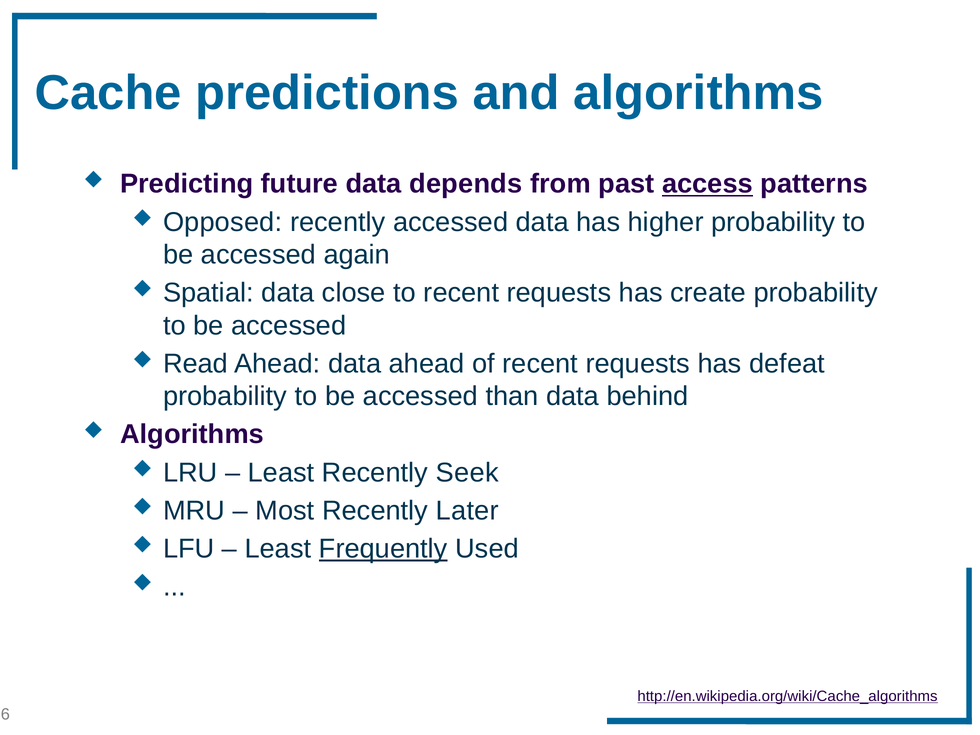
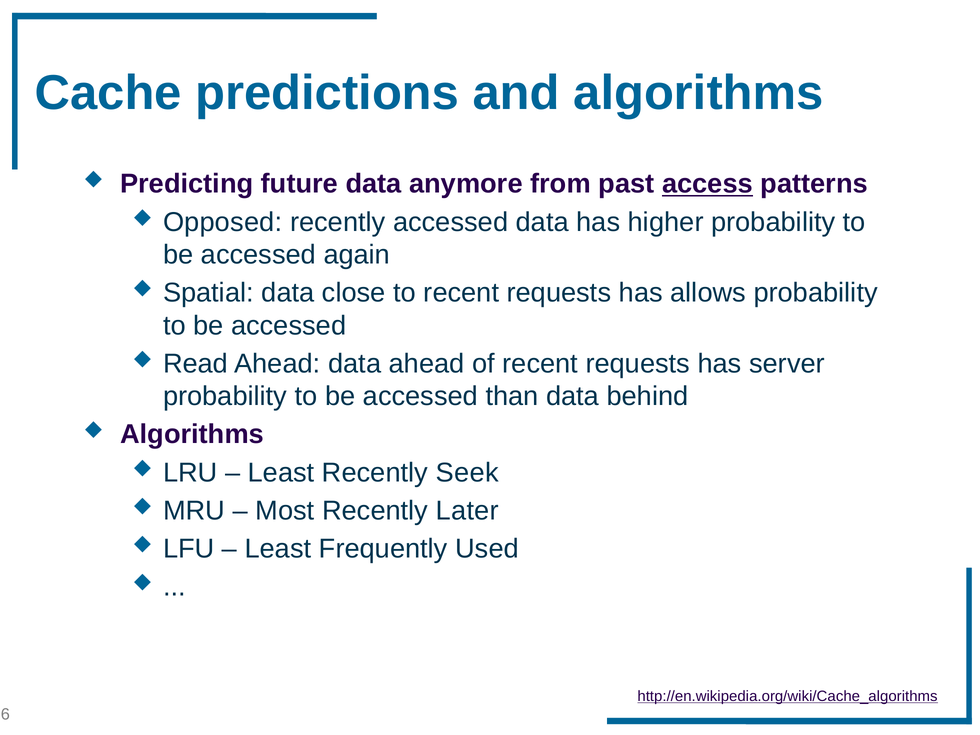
depends: depends -> anymore
create: create -> allows
defeat: defeat -> server
Frequently underline: present -> none
